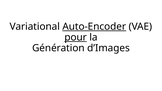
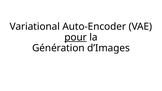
Auto-Encoder underline: present -> none
